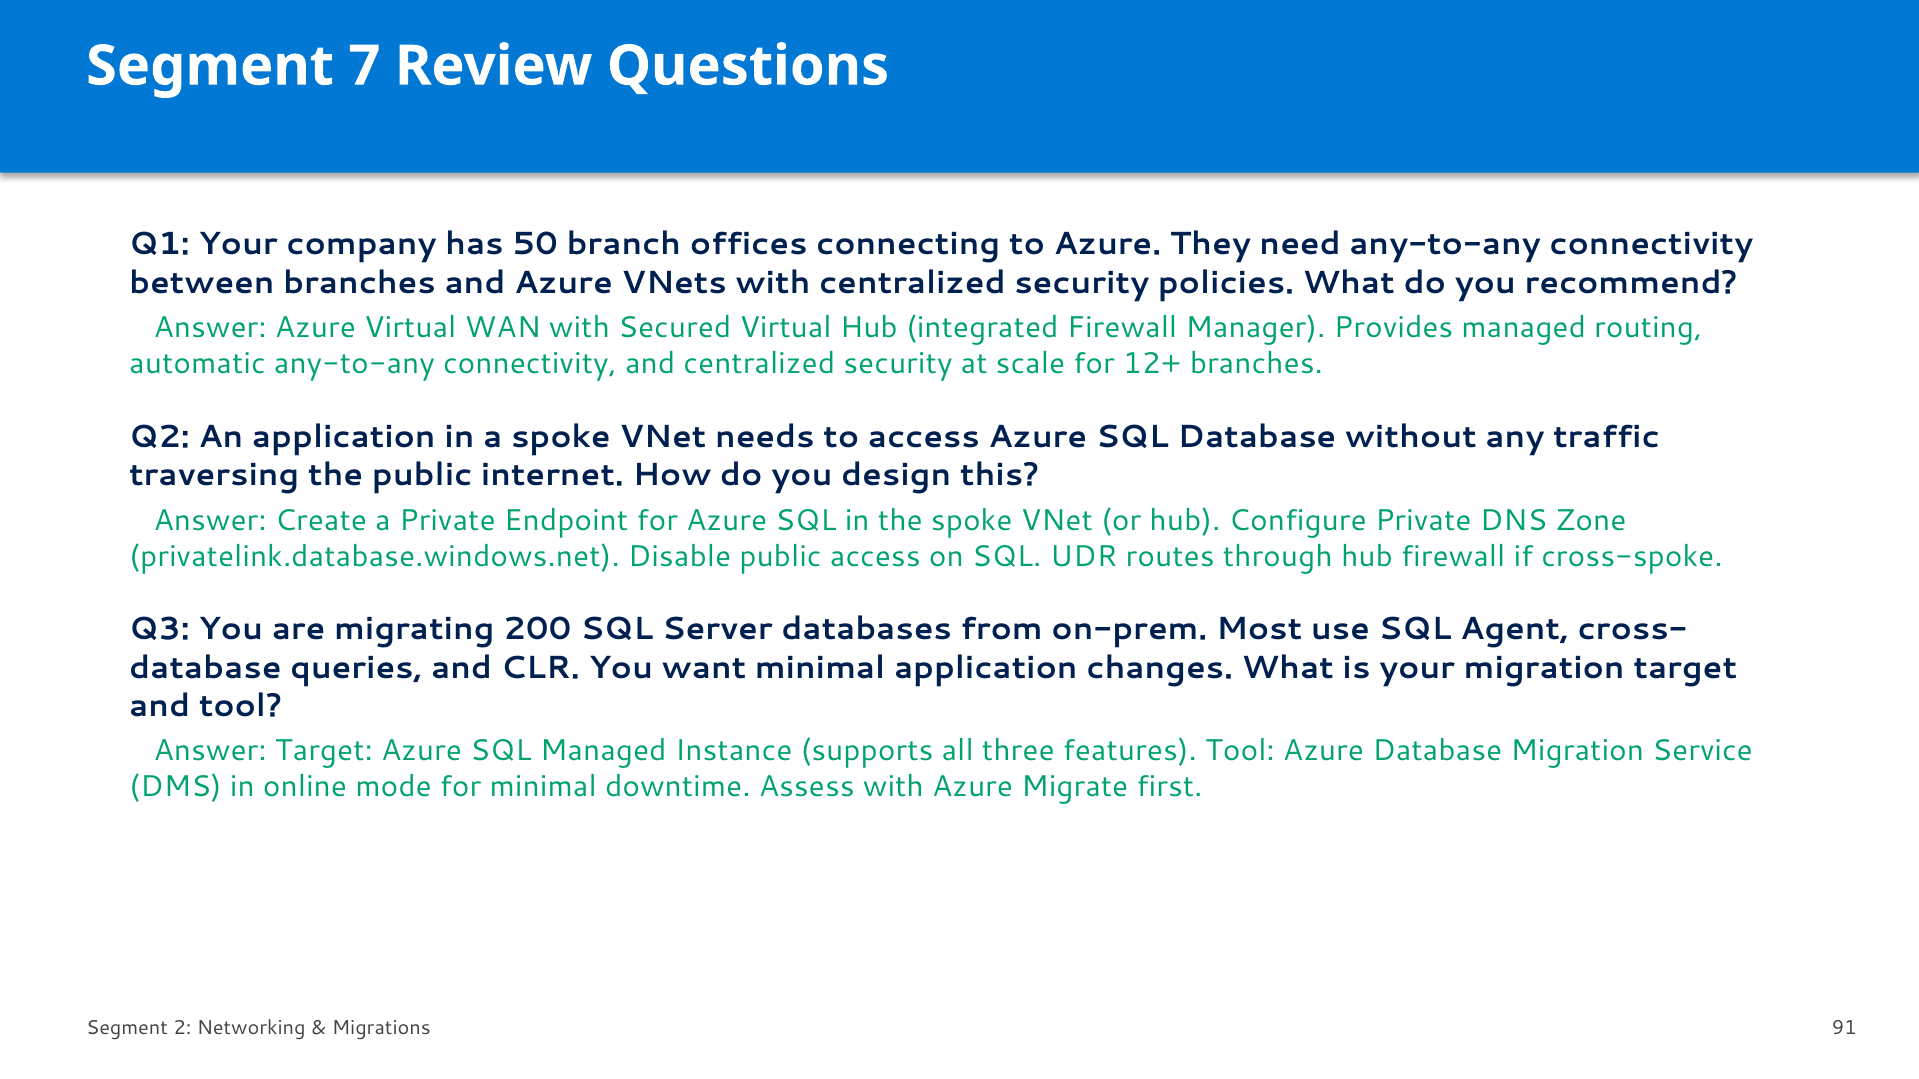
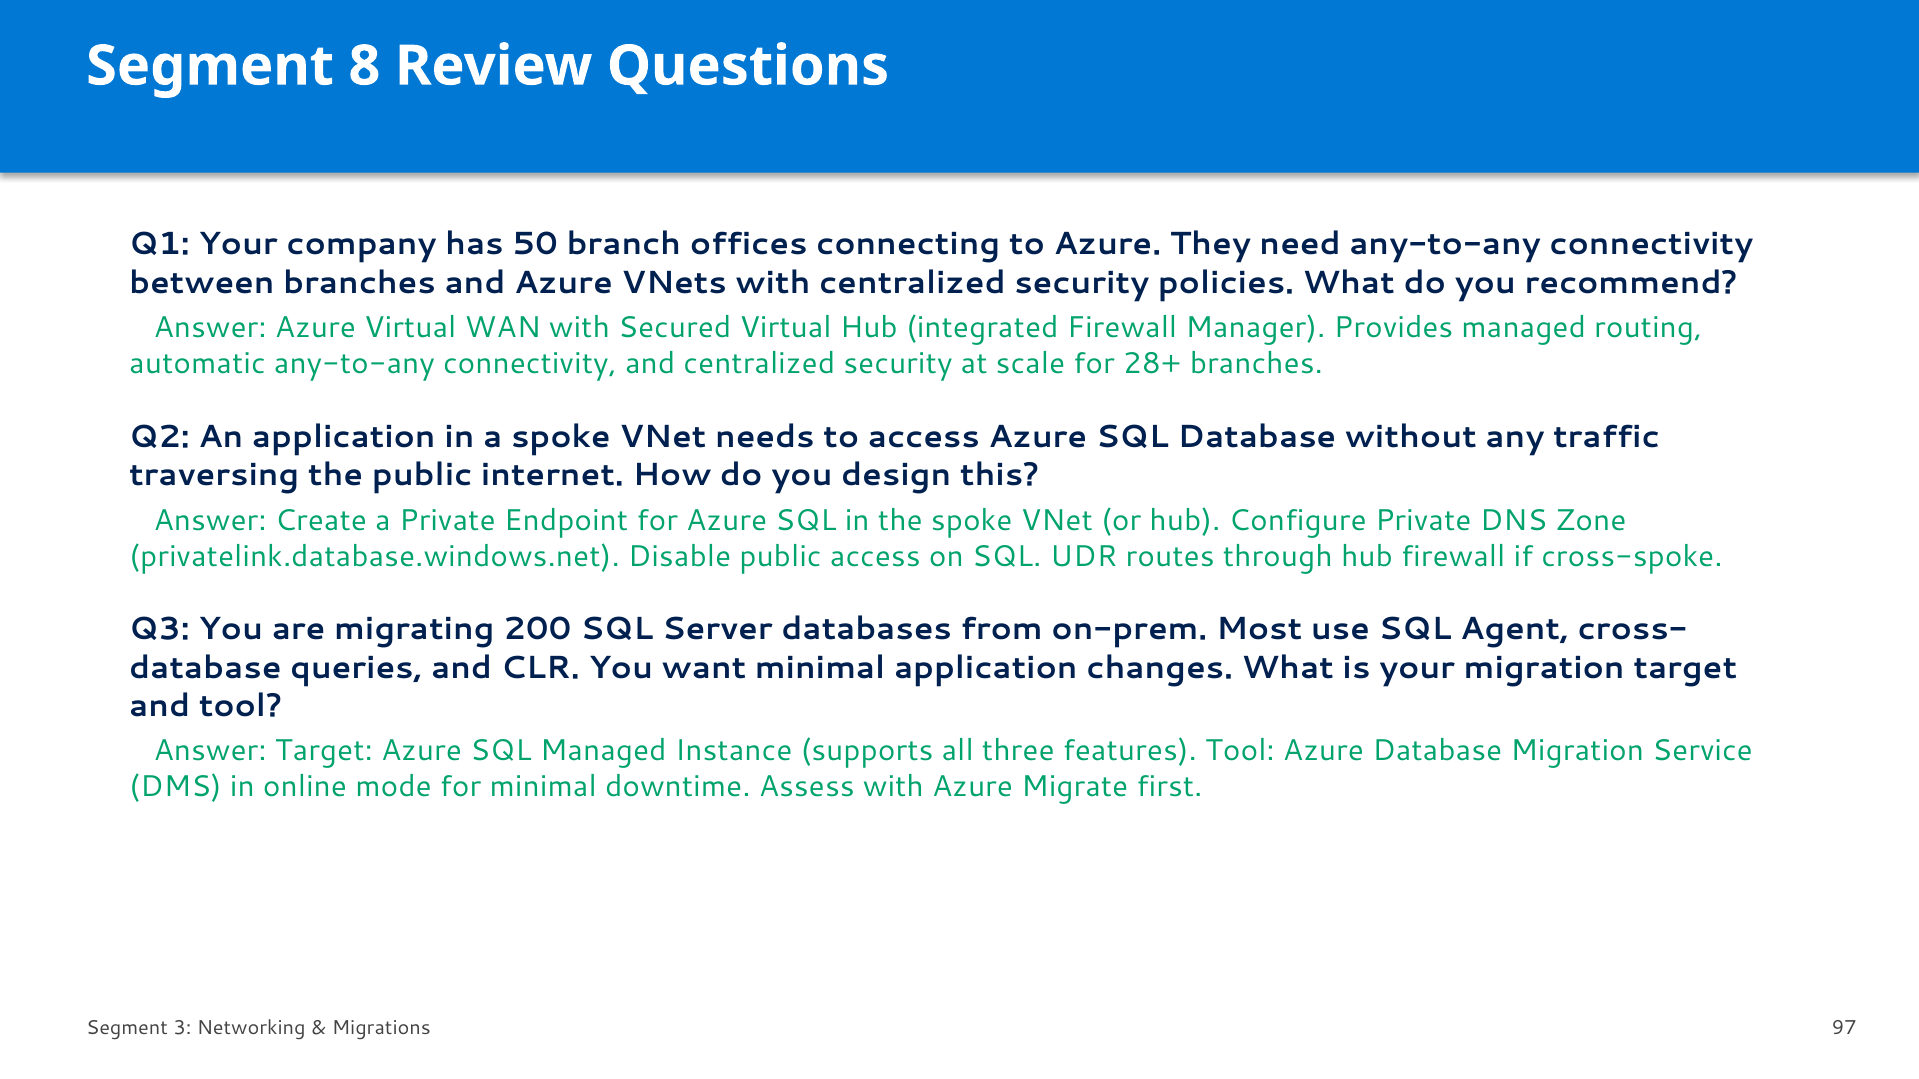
7: 7 -> 8
12+: 12+ -> 28+
2: 2 -> 3
91: 91 -> 97
